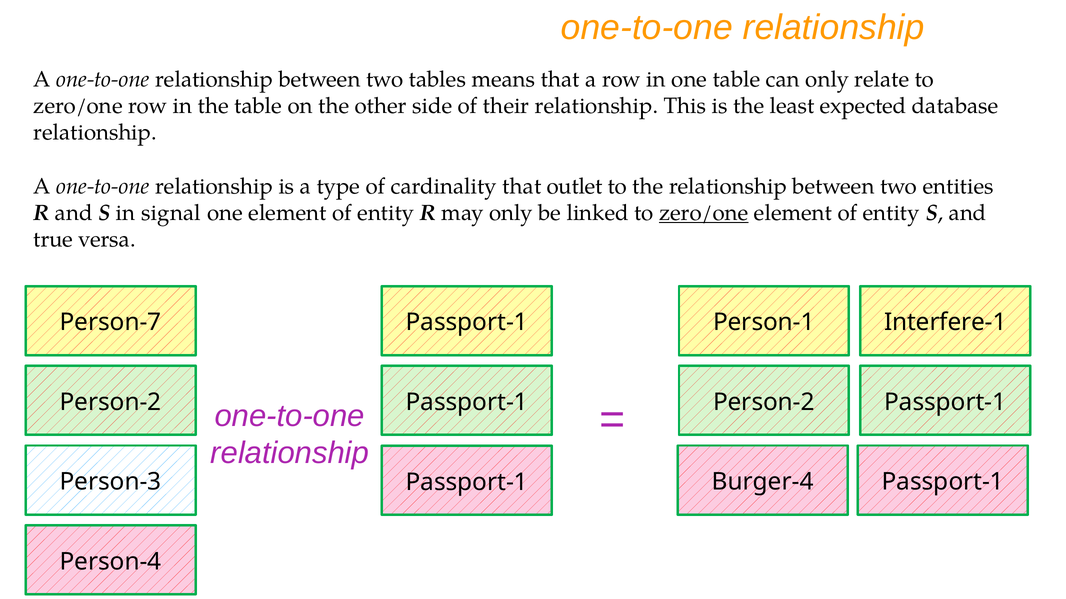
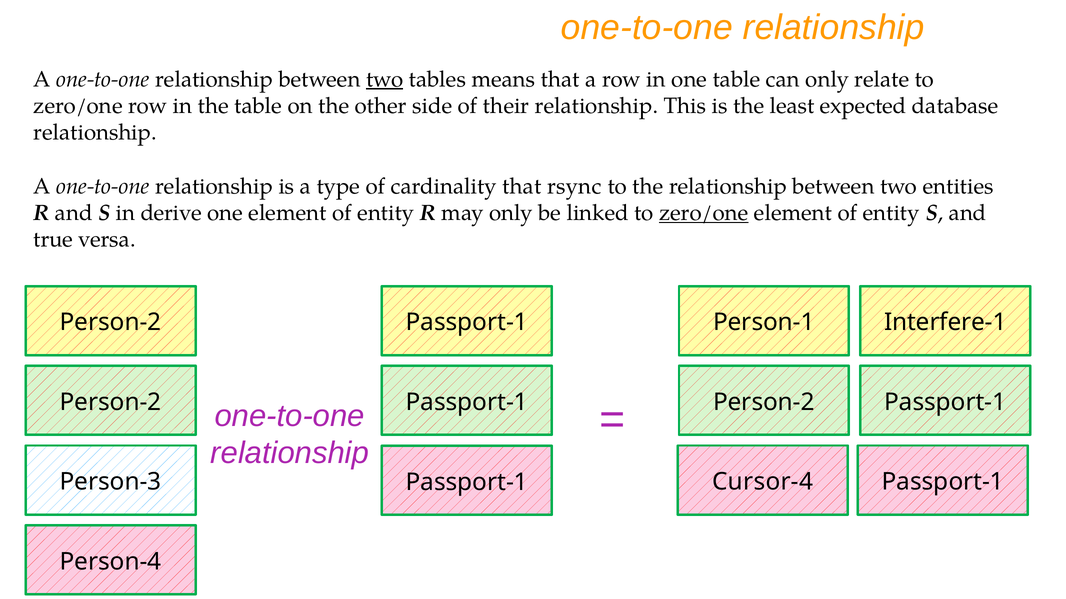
two at (385, 79) underline: none -> present
outlet: outlet -> rsync
signal: signal -> derive
Person-7 at (111, 323): Person-7 -> Person-2
Burger-4: Burger-4 -> Cursor-4
